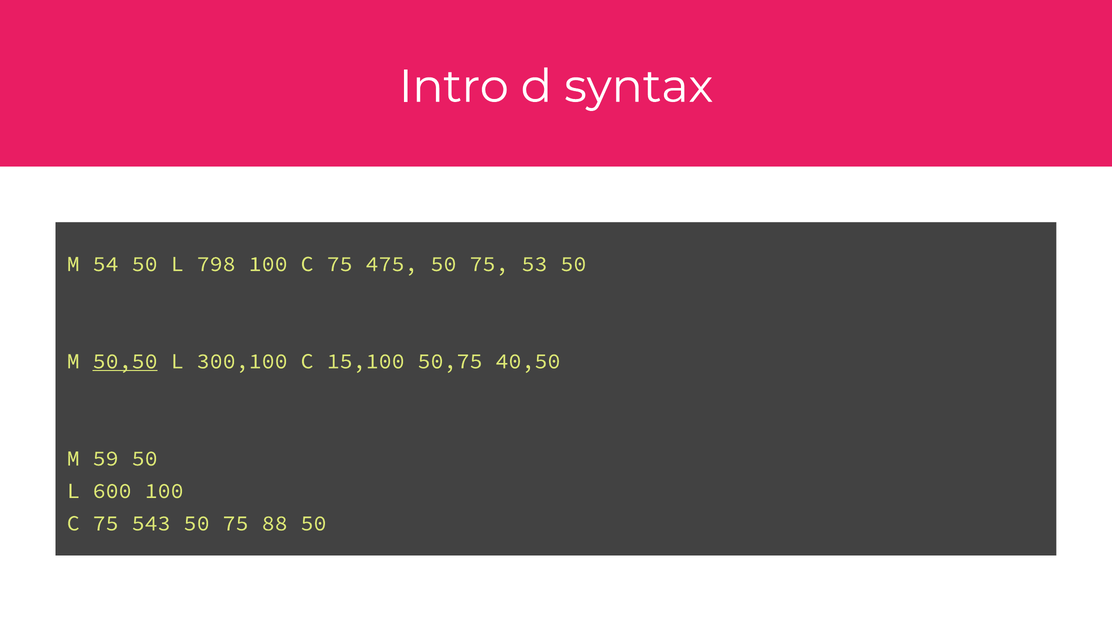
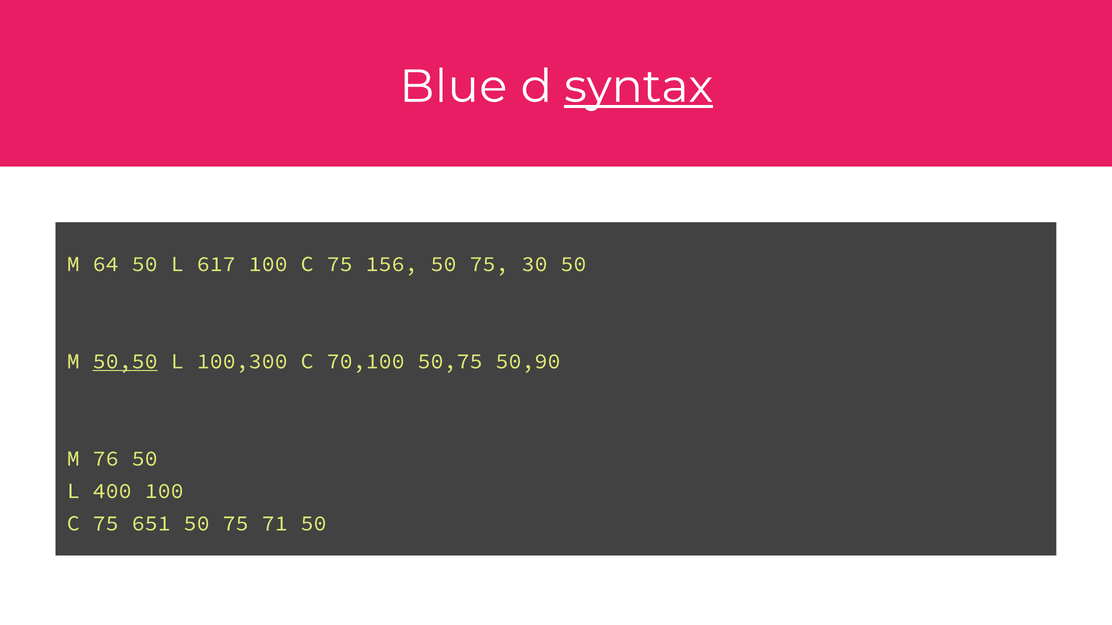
Intro: Intro -> Blue
syntax underline: none -> present
54: 54 -> 64
798: 798 -> 617
475: 475 -> 156
53: 53 -> 30
300,100: 300,100 -> 100,300
15,100: 15,100 -> 70,100
40,50: 40,50 -> 50,90
59: 59 -> 76
600: 600 -> 400
543: 543 -> 651
88: 88 -> 71
